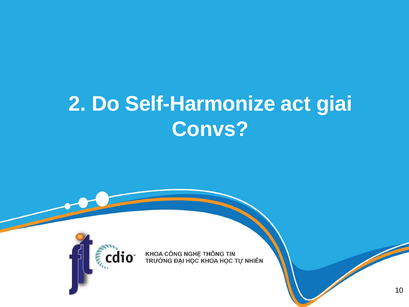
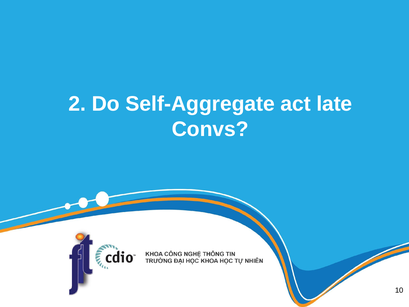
Self-Harmonize: Self-Harmonize -> Self-Aggregate
giai: giai -> late
